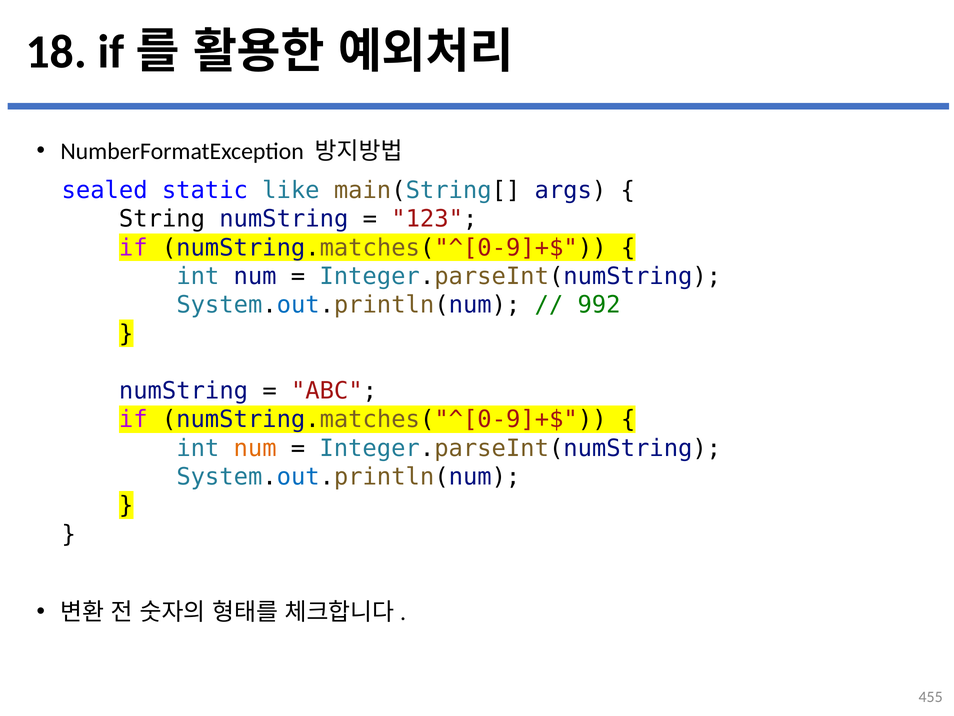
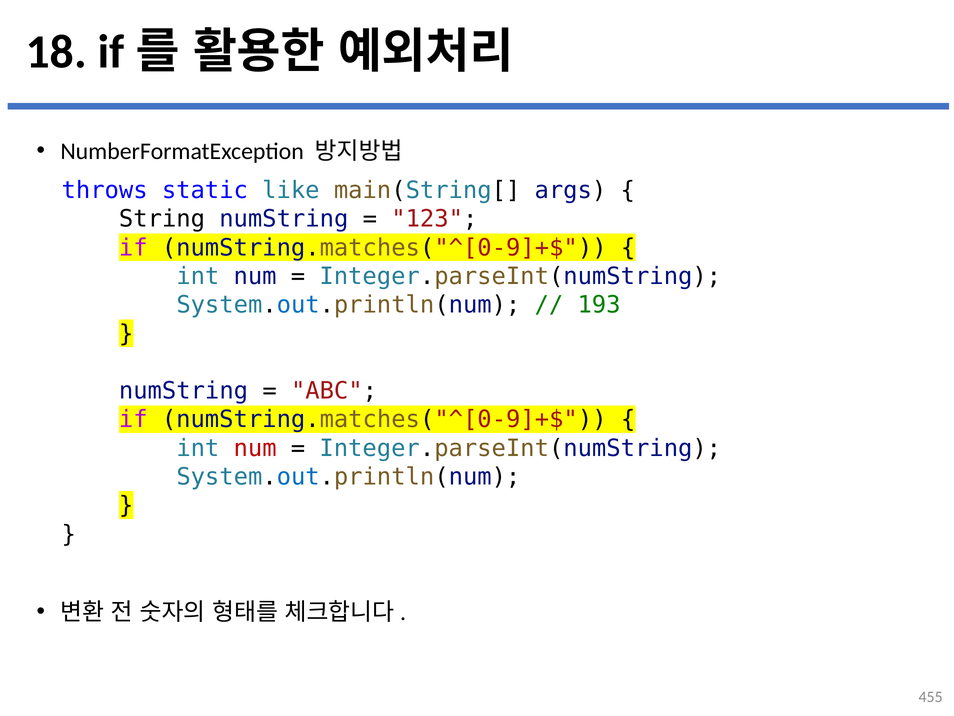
sealed: sealed -> throws
992: 992 -> 193
num at (255, 448) colour: orange -> red
